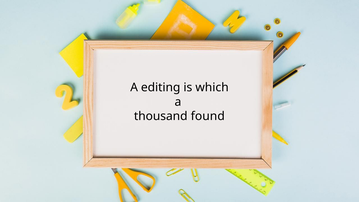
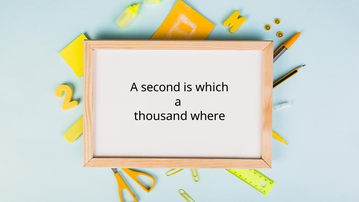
editing: editing -> second
found: found -> where
